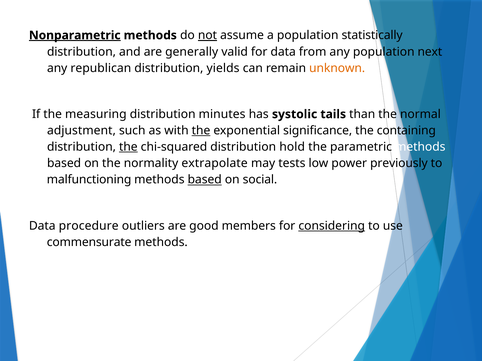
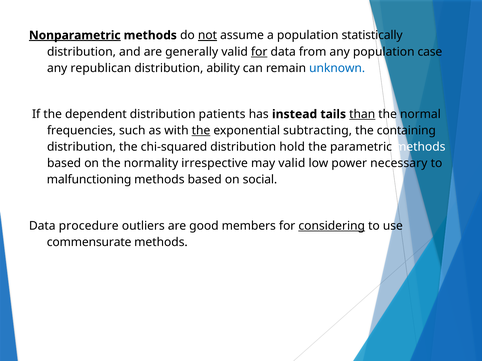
for at (259, 52) underline: none -> present
next: next -> case
yields: yields -> ability
unknown colour: orange -> blue
measuring: measuring -> dependent
minutes: minutes -> patients
systolic: systolic -> instead
than underline: none -> present
adjustment: adjustment -> frequencies
significance: significance -> subtracting
the at (128, 147) underline: present -> none
extrapolate: extrapolate -> irrespective
may tests: tests -> valid
previously: previously -> necessary
based at (205, 180) underline: present -> none
